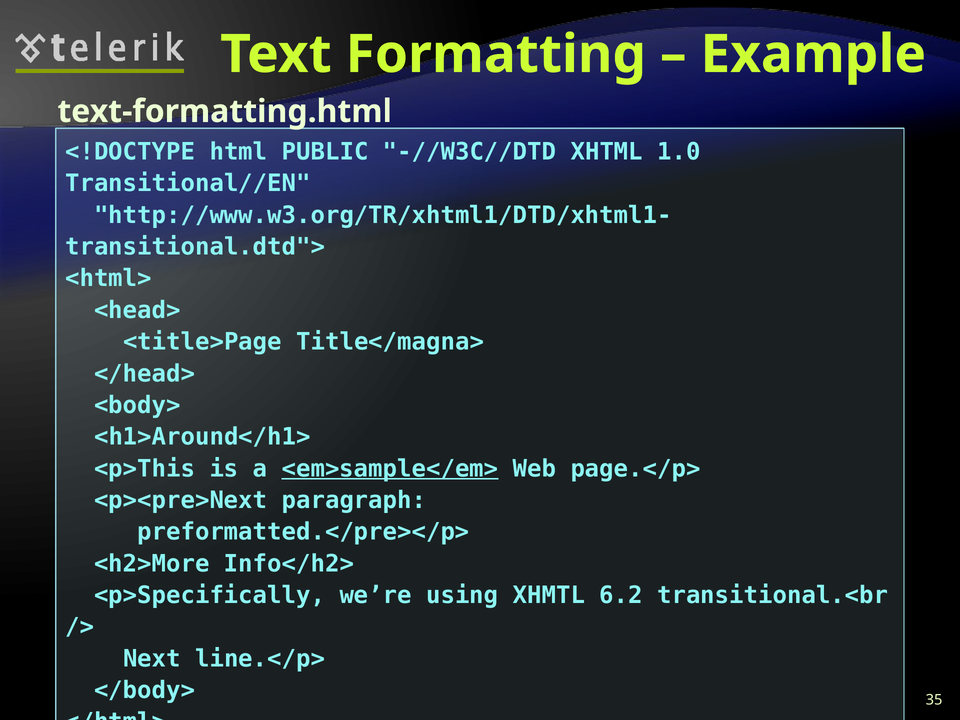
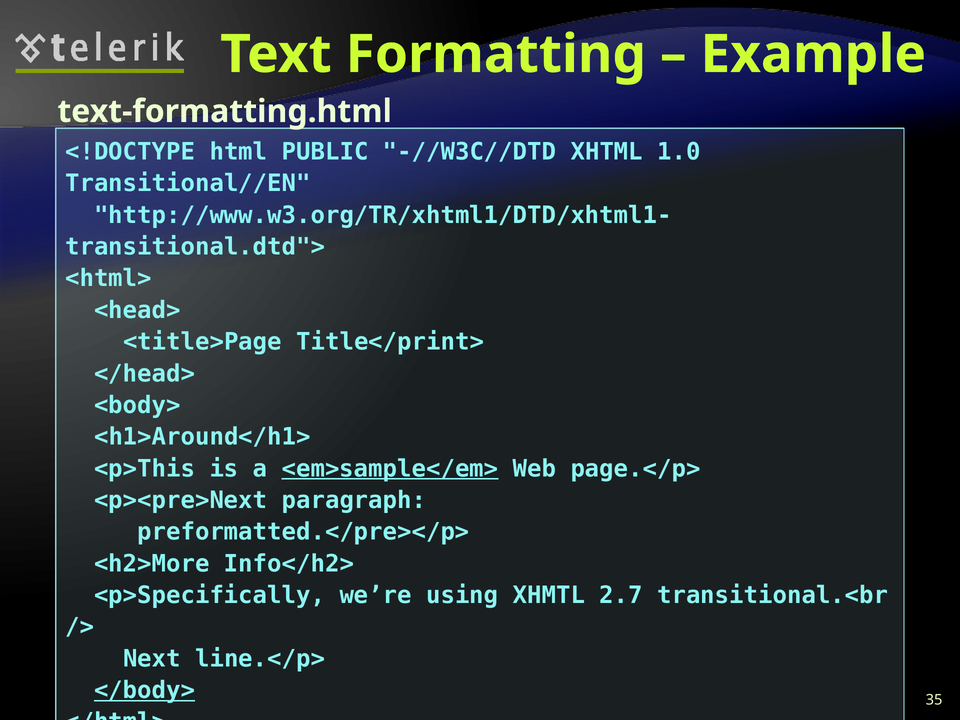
Title</magna>: Title</magna> -> Title</print>
6.2: 6.2 -> 2.7
</body> underline: none -> present
